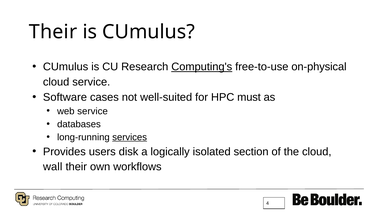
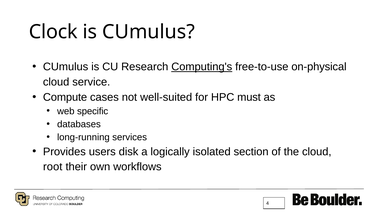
Their at (53, 32): Their -> Clock
Software: Software -> Compute
web service: service -> specific
services underline: present -> none
wall: wall -> root
